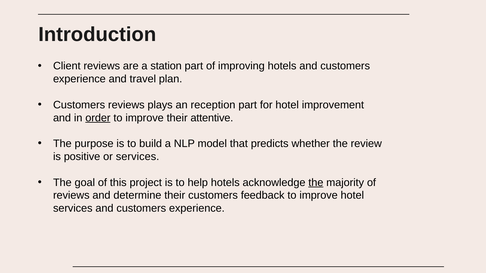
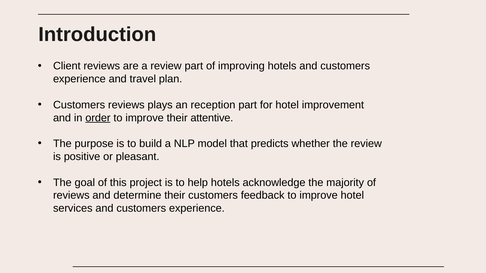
a station: station -> review
or services: services -> pleasant
the at (316, 183) underline: present -> none
